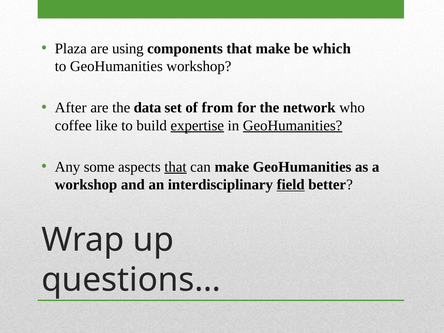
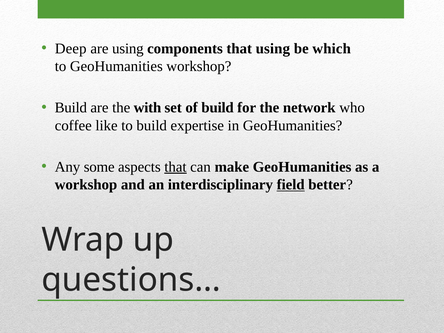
Plaza: Plaza -> Deep
that make: make -> using
After at (71, 108): After -> Build
data: data -> with
of from: from -> build
expertise underline: present -> none
GeoHumanities at (293, 125) underline: present -> none
